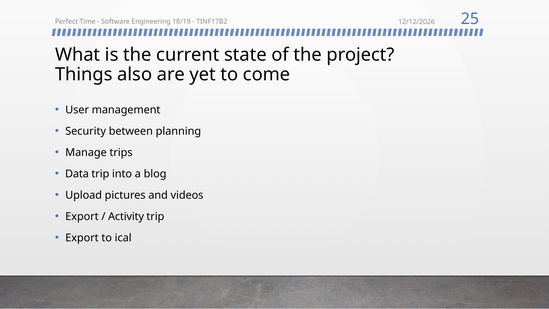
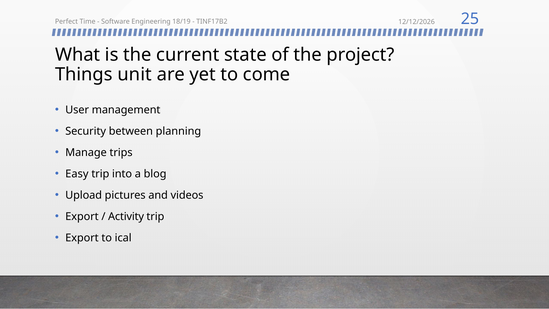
also: also -> unit
Data: Data -> Easy
